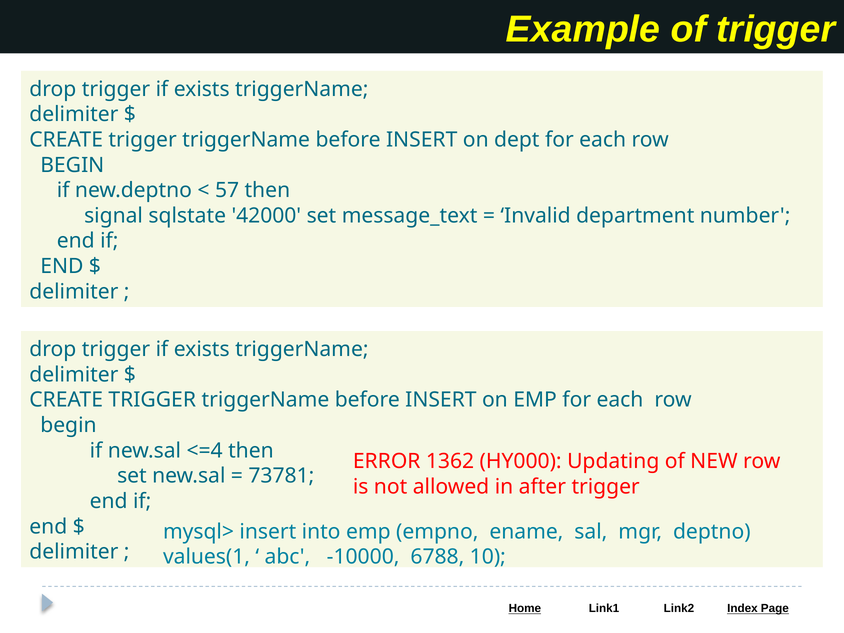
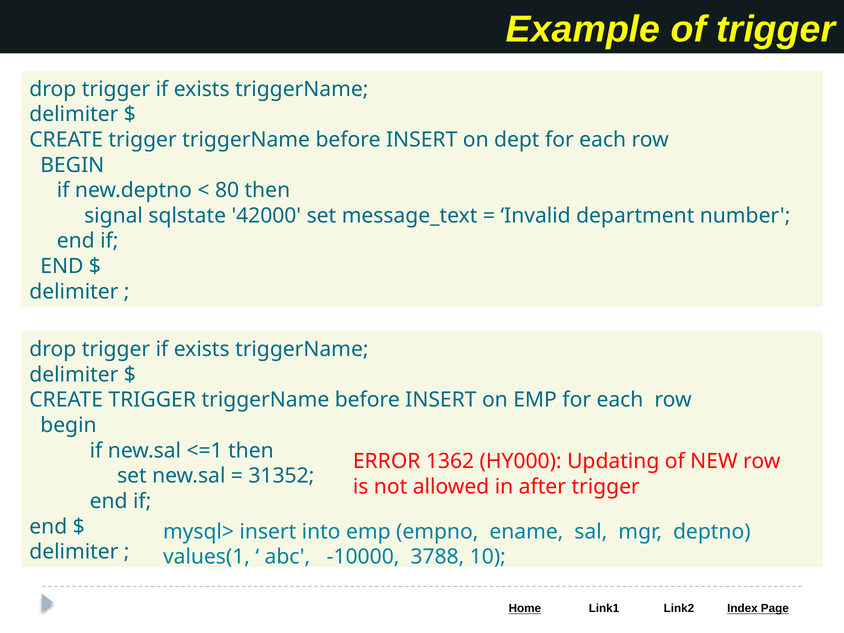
57: 57 -> 80
<=4: <=4 -> <=1
73781: 73781 -> 31352
6788: 6788 -> 3788
